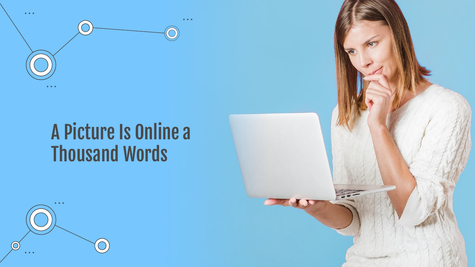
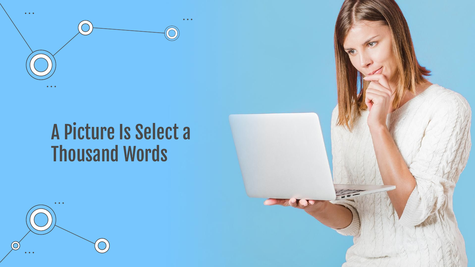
Online: Online -> Select
